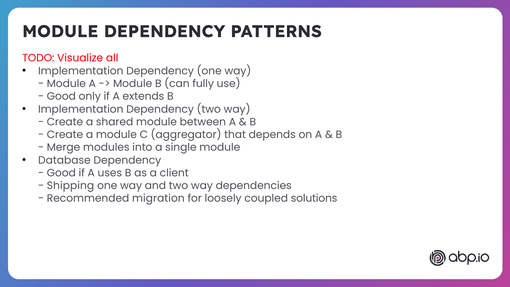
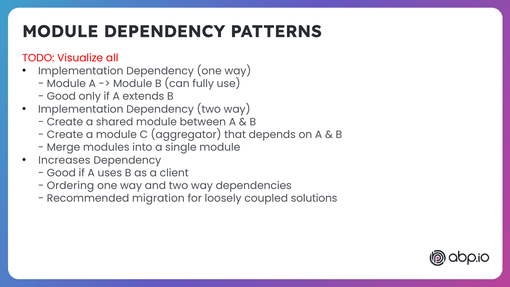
Database: Database -> Increases
Shipping: Shipping -> Ordering
